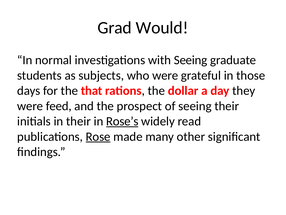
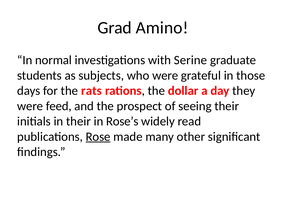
Would: Would -> Amino
with Seeing: Seeing -> Serine
that: that -> rats
Rose’s underline: present -> none
